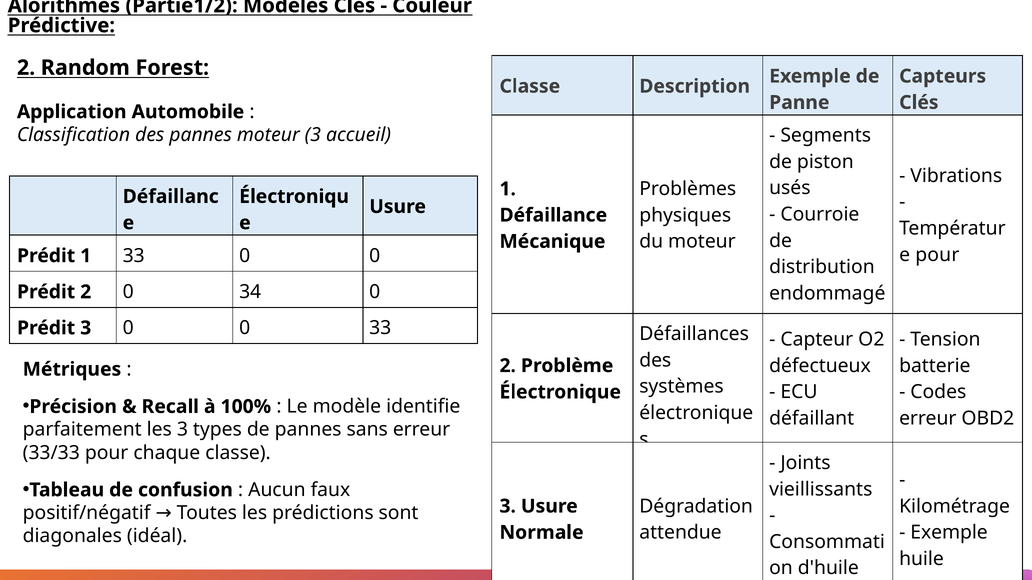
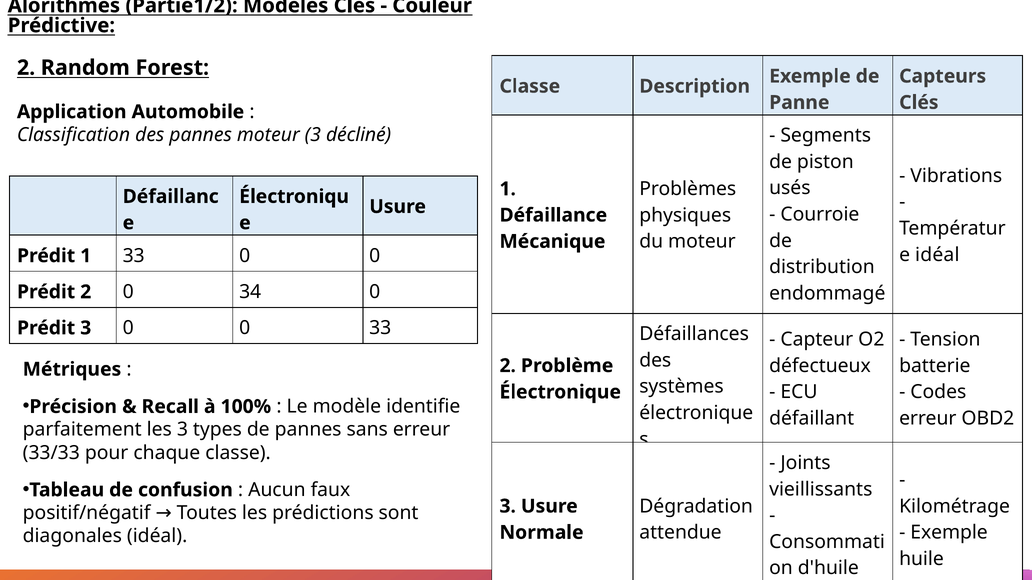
accueil: accueil -> décliné
pour at (937, 255): pour -> idéal
